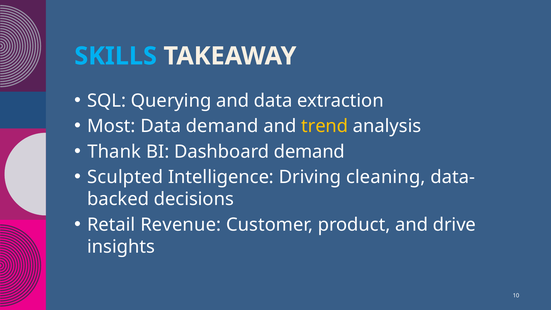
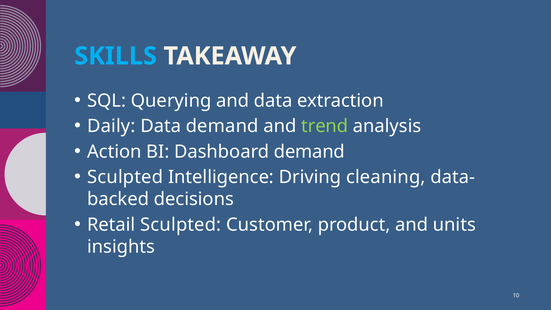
Most: Most -> Daily
trend colour: yellow -> light green
Thank: Thank -> Action
Retail Revenue: Revenue -> Sculpted
drive: drive -> units
